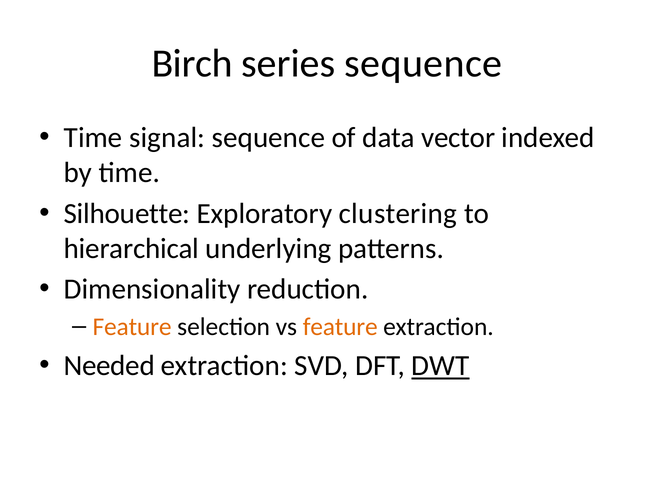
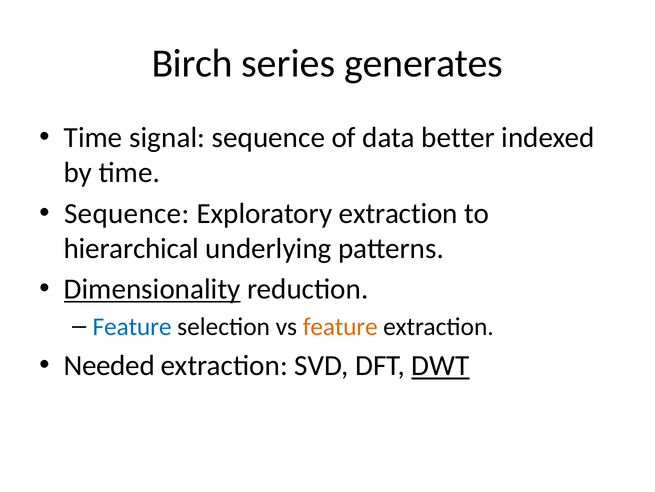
series sequence: sequence -> generates
vector: vector -> better
Silhouette at (127, 213): Silhouette -> Sequence
Exploratory clustering: clustering -> extraction
Dimensionality underline: none -> present
Feature at (132, 326) colour: orange -> blue
